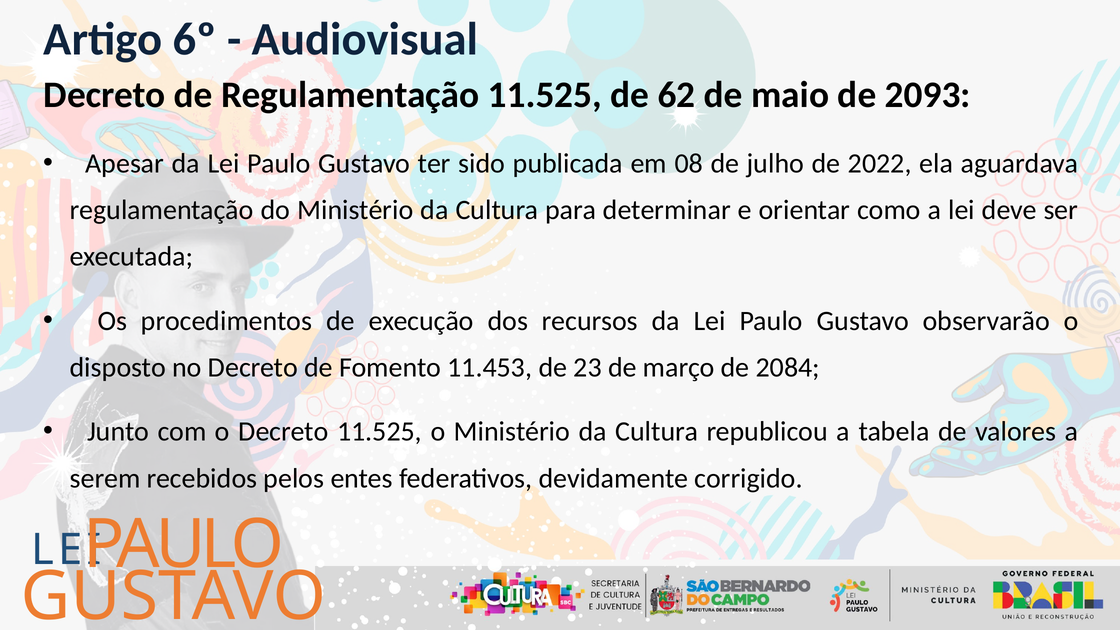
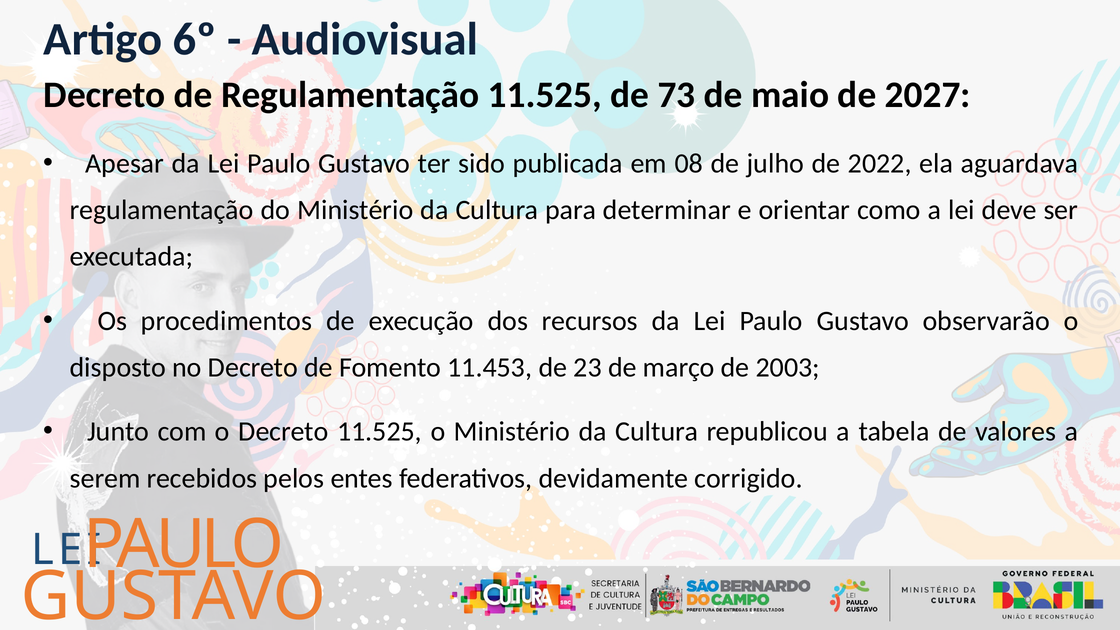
62: 62 -> 73
2093: 2093 -> 2027
2084: 2084 -> 2003
